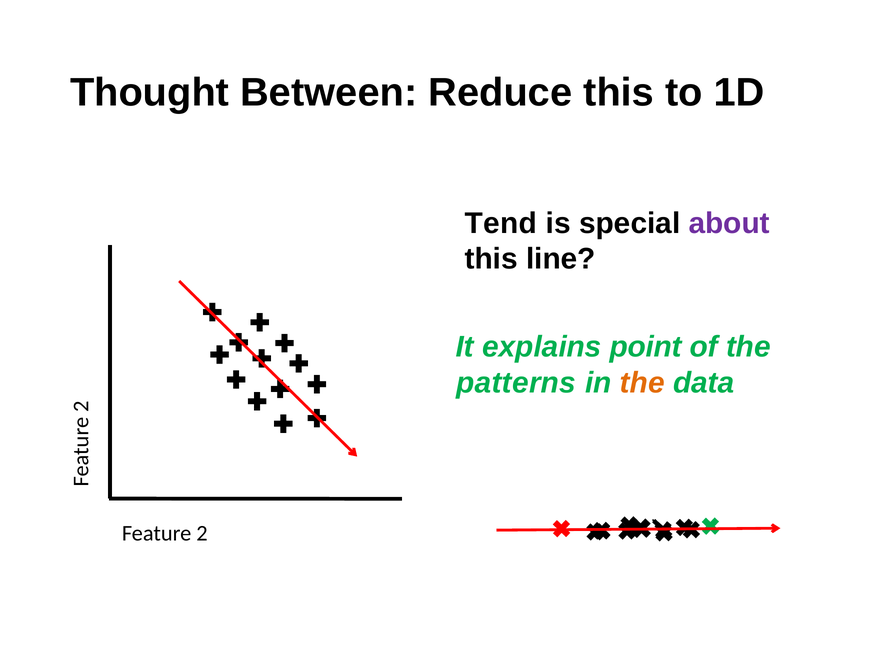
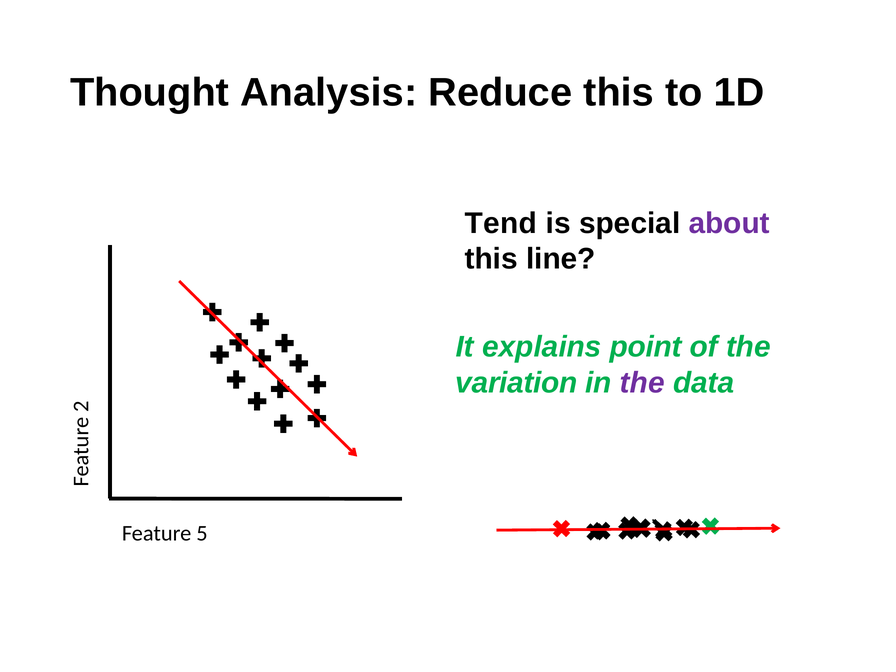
Between: Between -> Analysis
patterns: patterns -> variation
the at (642, 383) colour: orange -> purple
Feature 2: 2 -> 5
